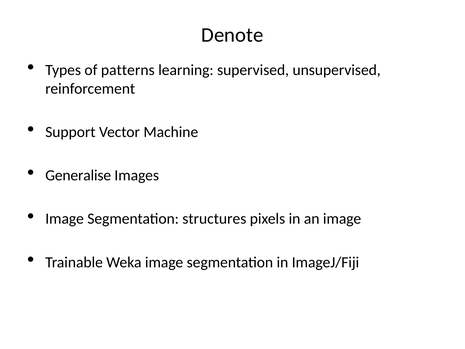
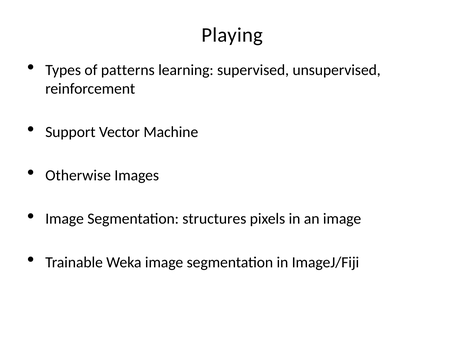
Denote: Denote -> Playing
Generalise: Generalise -> Otherwise
